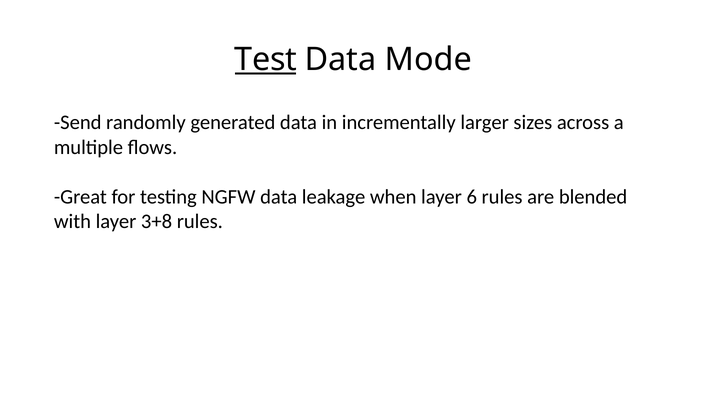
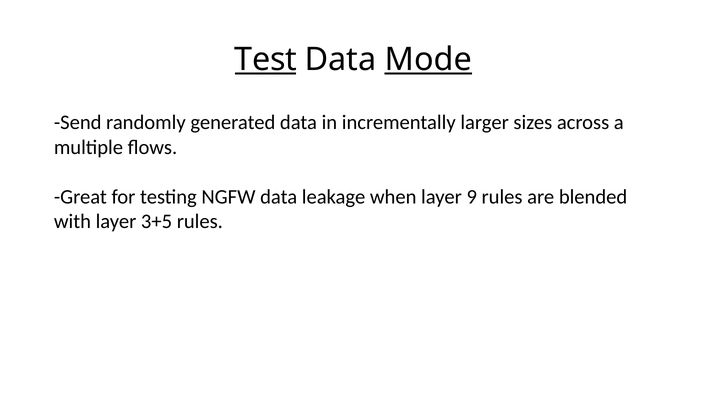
Mode underline: none -> present
6: 6 -> 9
3+8: 3+8 -> 3+5
